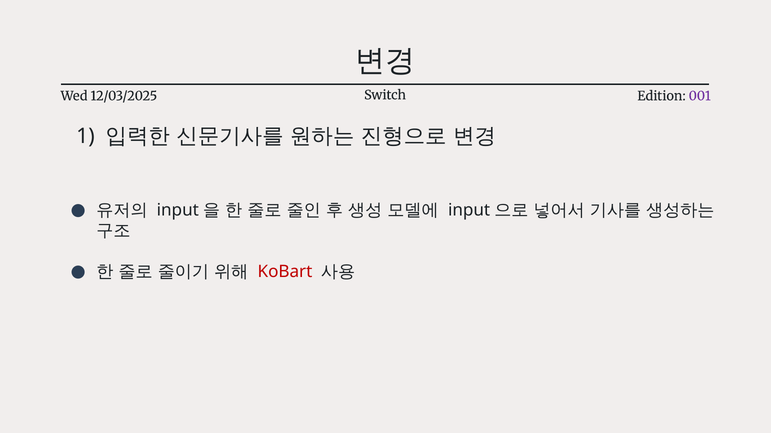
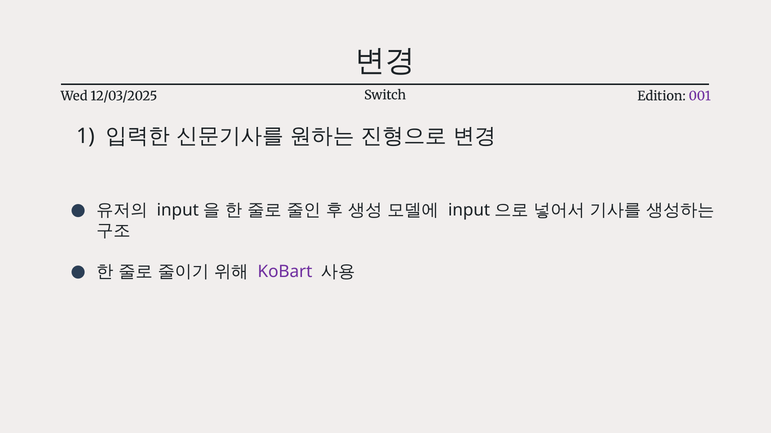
KoBart colour: red -> purple
